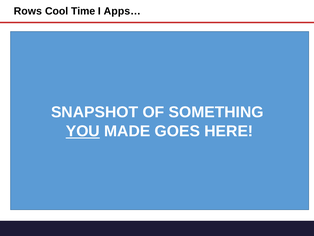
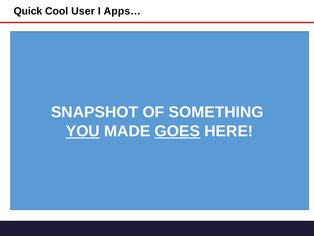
Rows: Rows -> Quick
Time: Time -> User
GOES underline: none -> present
